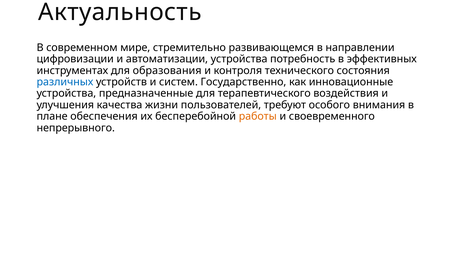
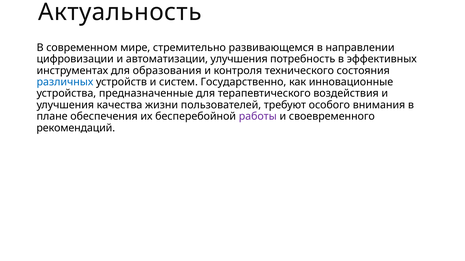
автоматизации устройства: устройства -> улучшения
работы colour: orange -> purple
непрерывного: непрерывного -> рекомендаций
